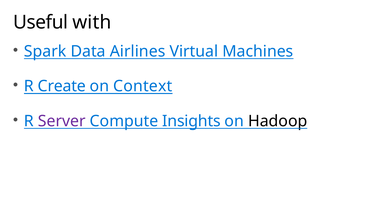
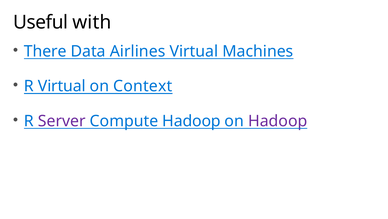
Spark: Spark -> There
R Create: Create -> Virtual
Compute Insights: Insights -> Hadoop
Hadoop at (278, 121) colour: black -> purple
